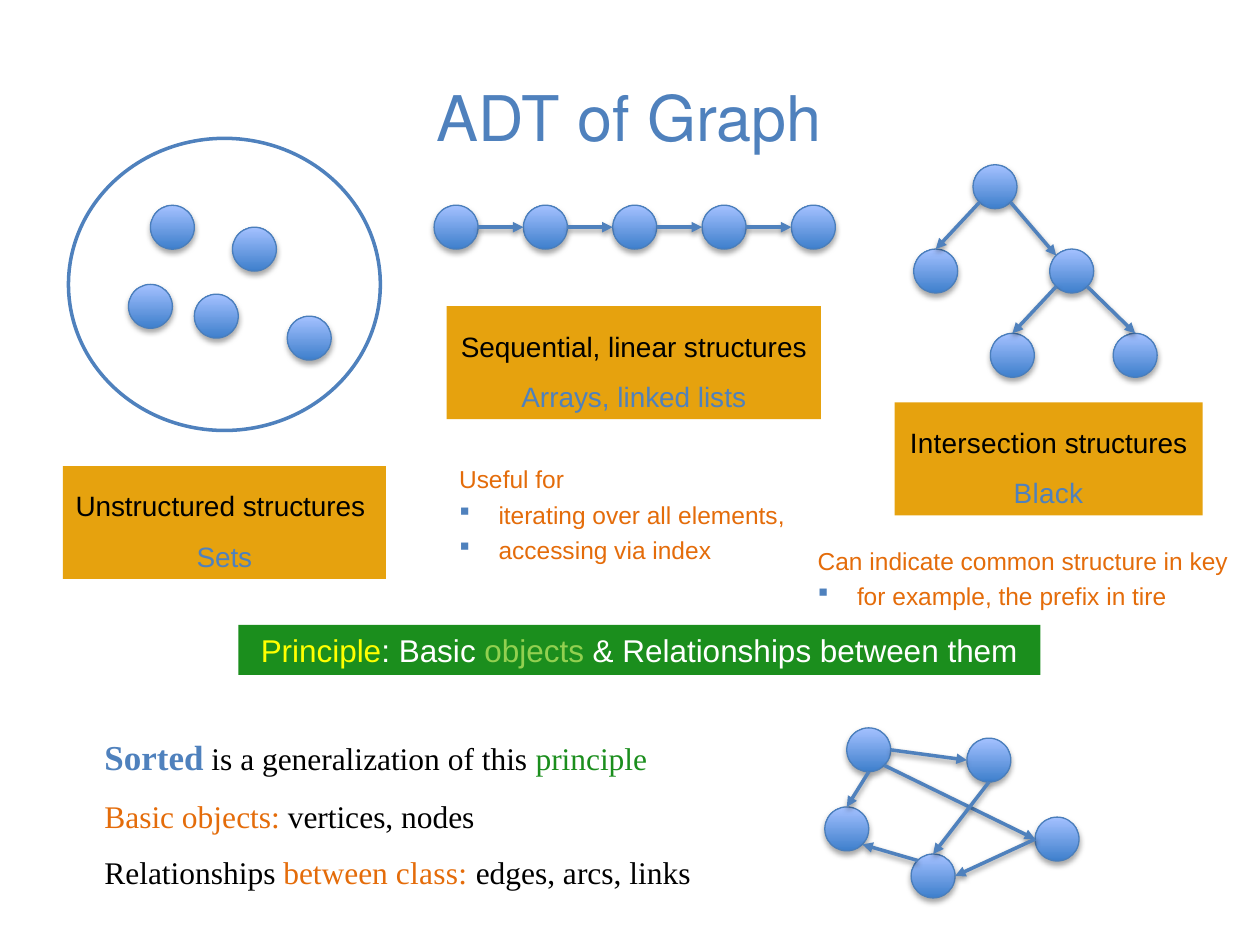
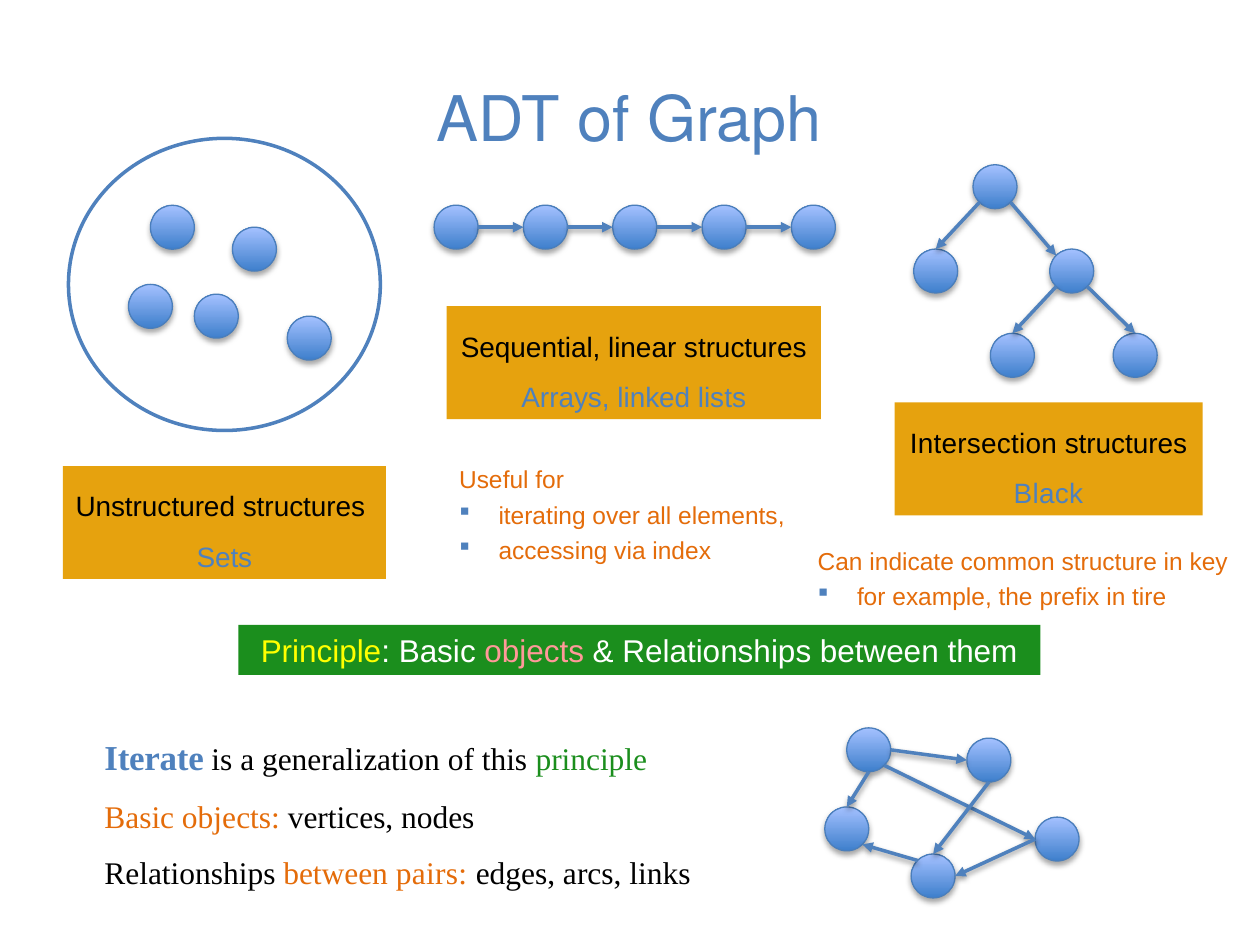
objects at (534, 652) colour: light green -> pink
Sorted: Sorted -> Iterate
class: class -> pairs
